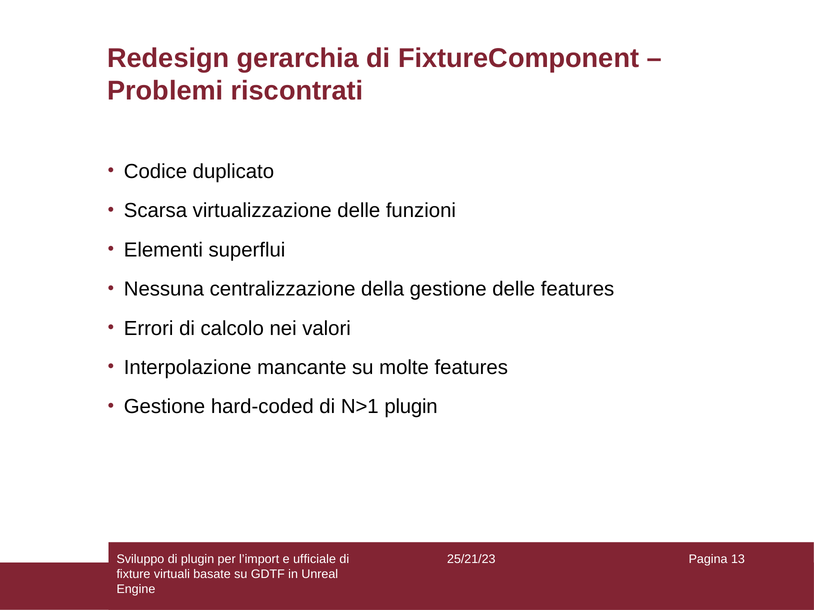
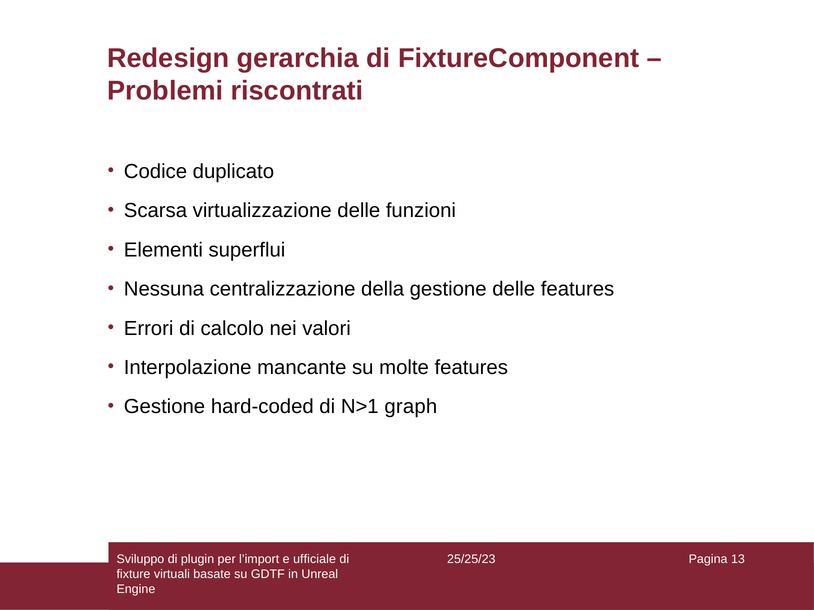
N>1 plugin: plugin -> graph
25/21/23: 25/21/23 -> 25/25/23
